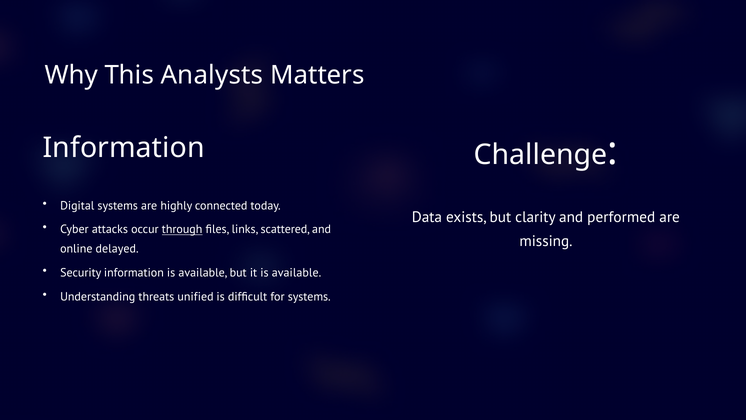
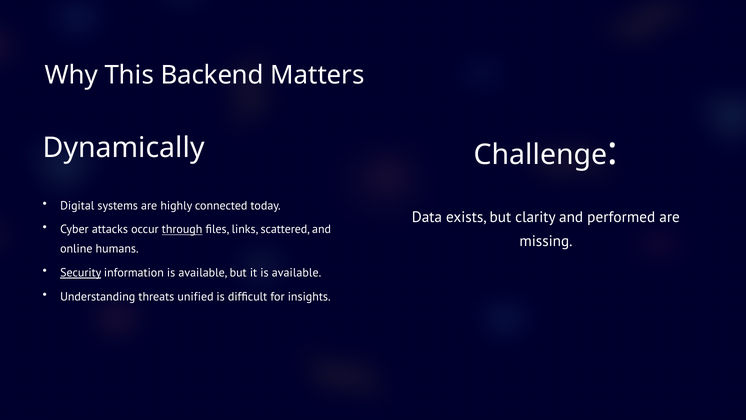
Analysts: Analysts -> Backend
Information at (124, 148): Information -> Dynamically
delayed: delayed -> humans
Security underline: none -> present
for systems: systems -> insights
